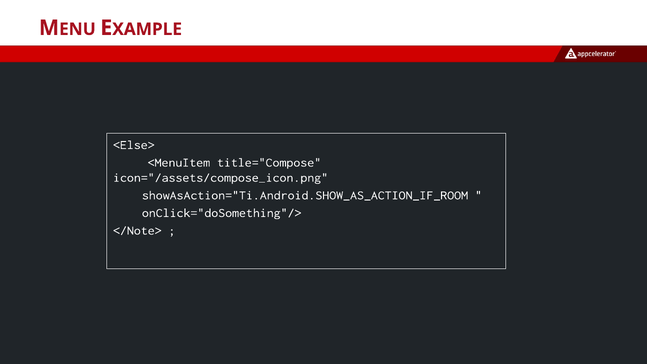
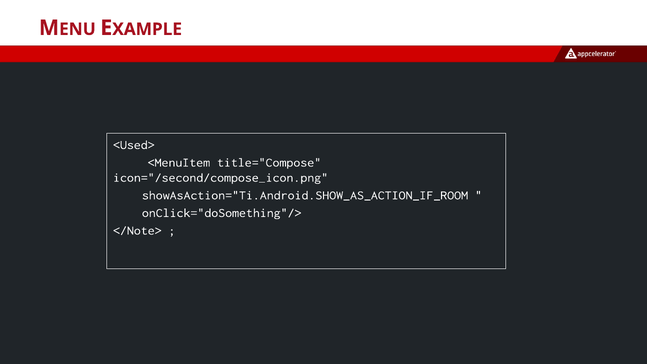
<Else>: <Else> -> <Used>
icon="/assets/compose_icon.png: icon="/assets/compose_icon.png -> icon="/second/compose_icon.png
